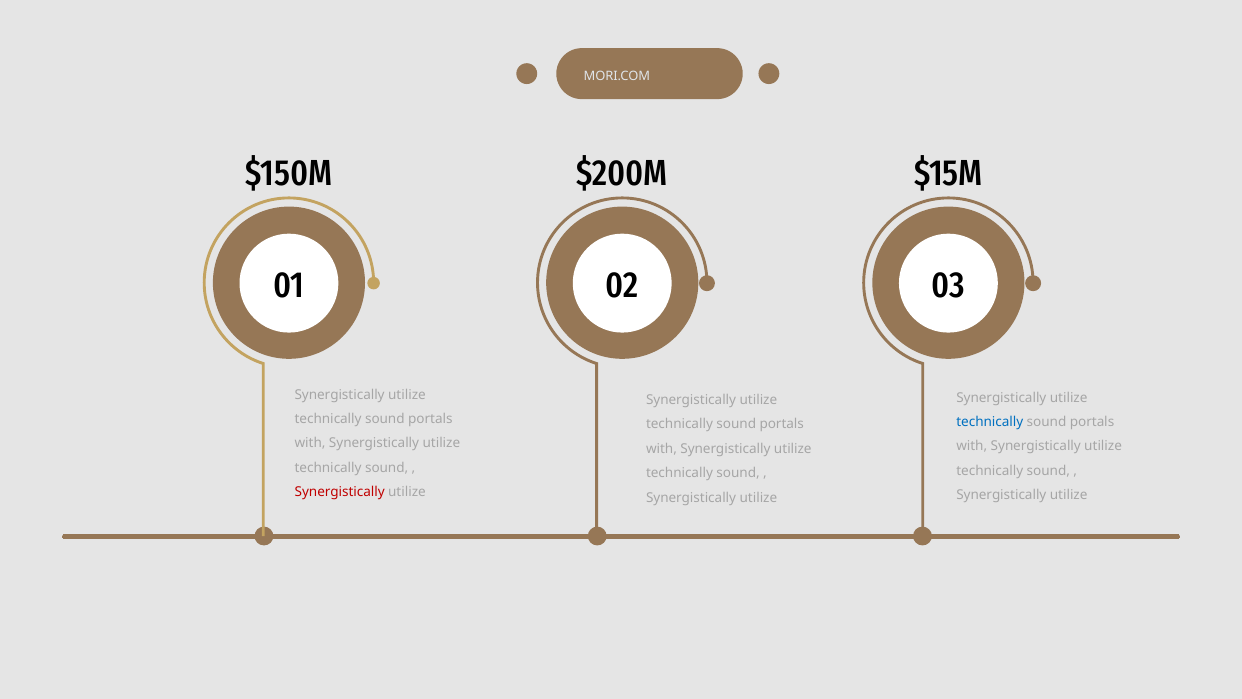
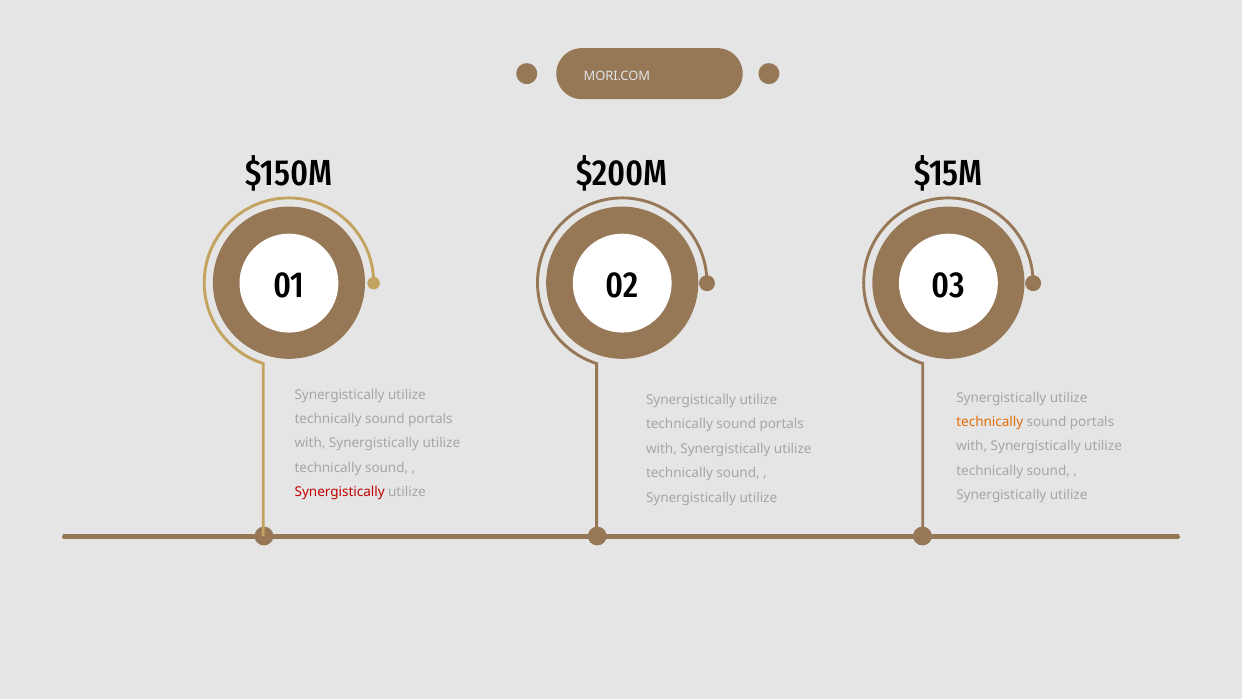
technically at (990, 422) colour: blue -> orange
